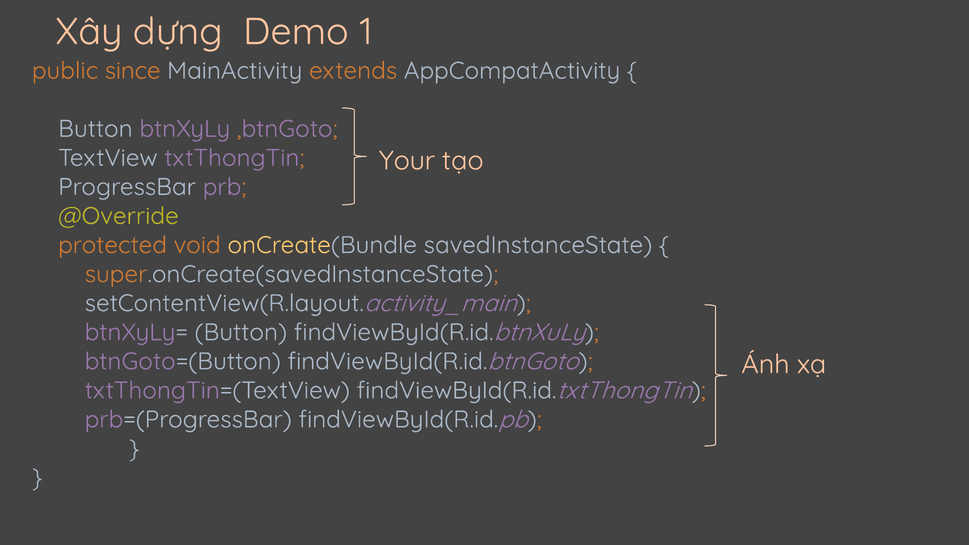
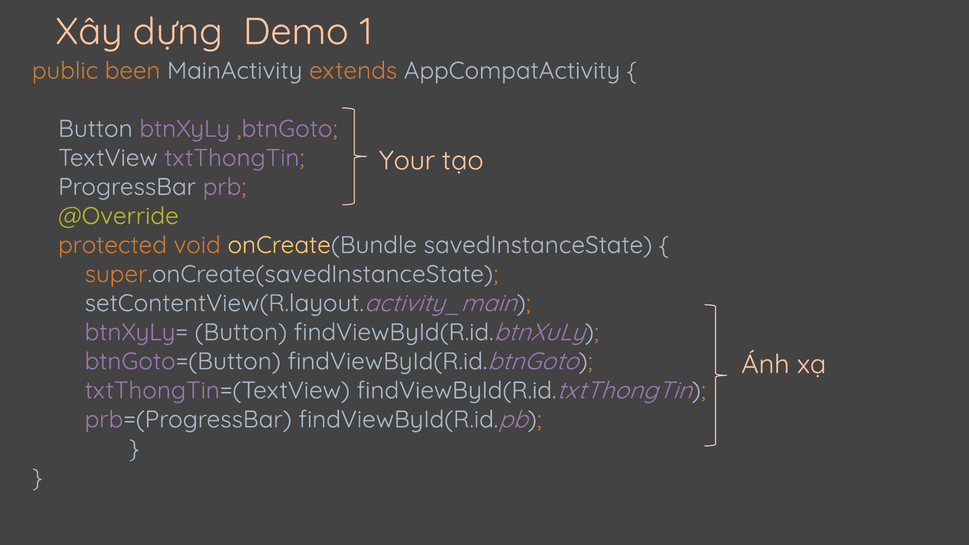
since: since -> been
